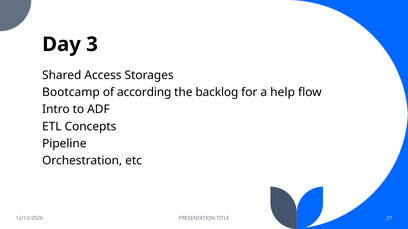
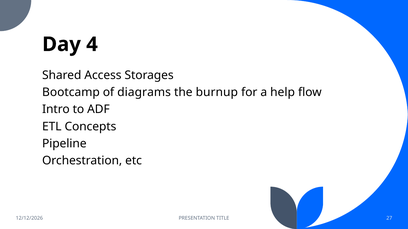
3: 3 -> 4
according: according -> diagrams
backlog: backlog -> burnup
